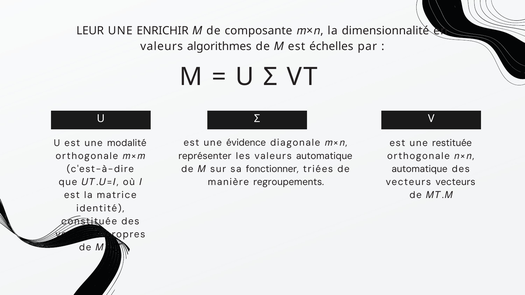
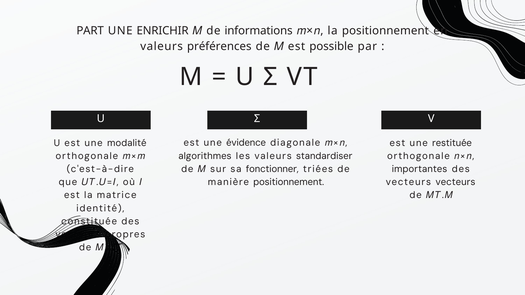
LEUR: LEUR -> PART
composante: composante -> informations
la dimensionnalité: dimensionnalité -> positionnement
algorithmes: algorithmes -> préférences
échelles: échelles -> possible
représenter: représenter -> algorithmes
valeurs automatique: automatique -> standardiser
automatique at (420, 169): automatique -> importantes
manière regroupements: regroupements -> positionnement
